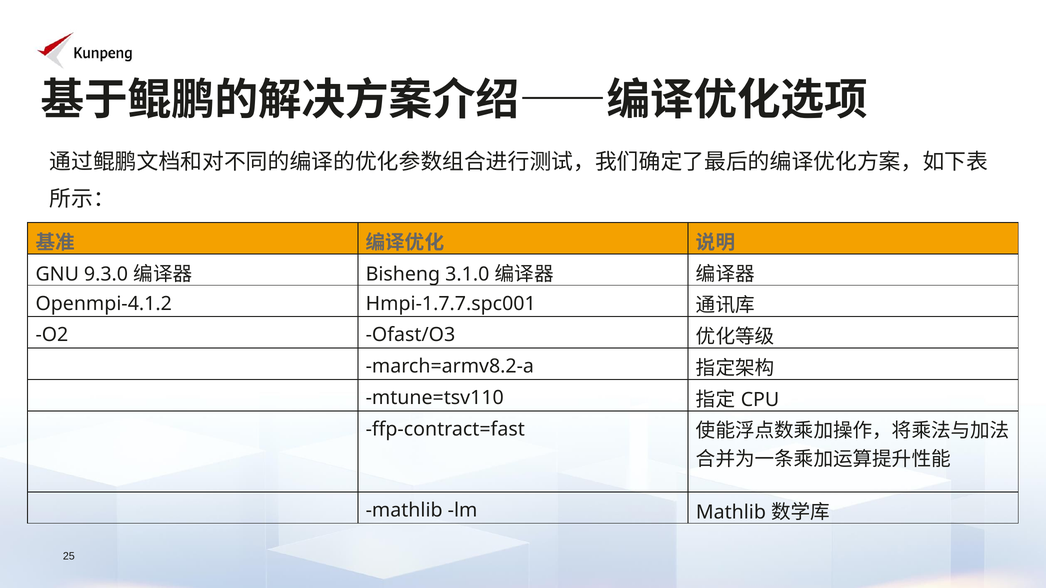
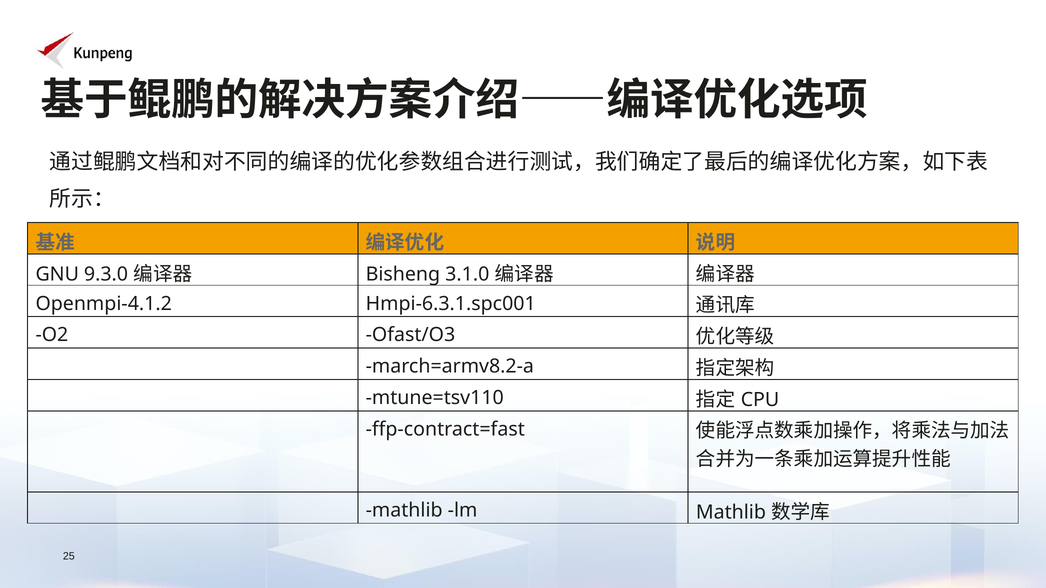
Hmpi-1.7.7.spc001: Hmpi-1.7.7.spc001 -> Hmpi-6.3.1.spc001
